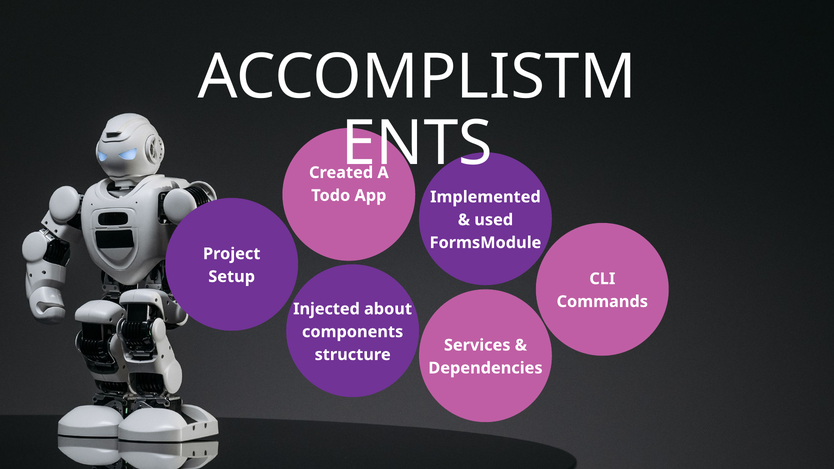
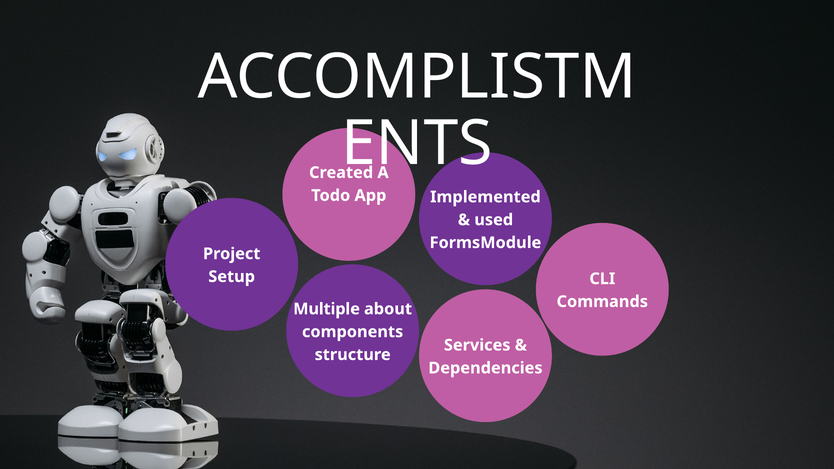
Injected: Injected -> Multiple
